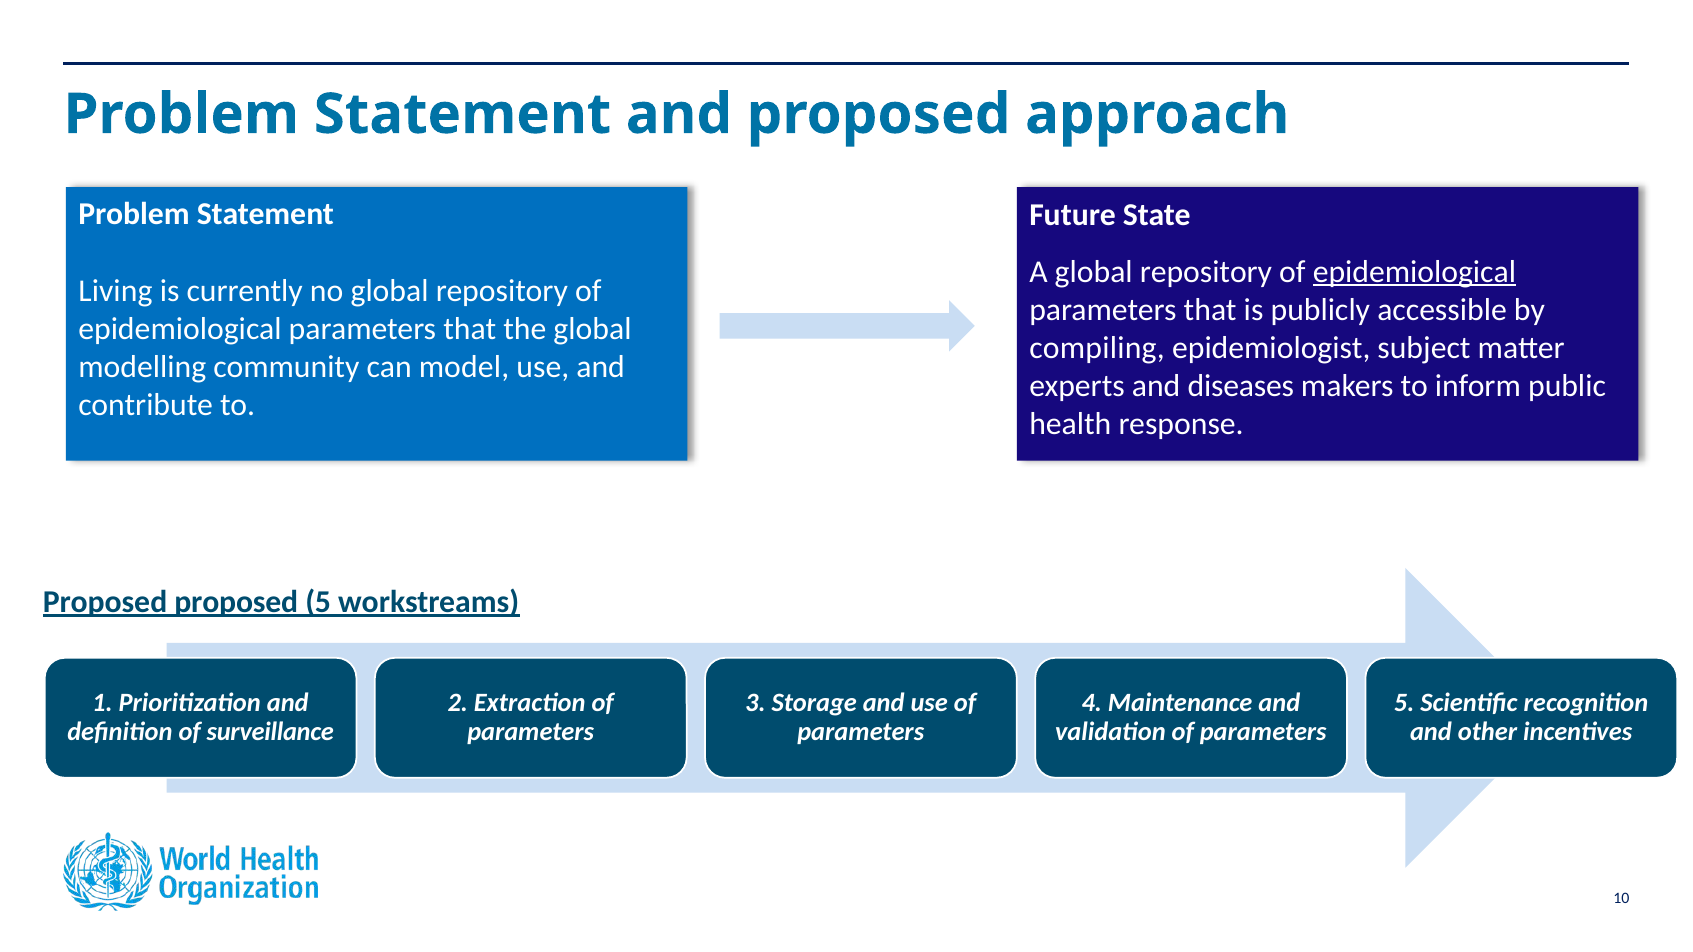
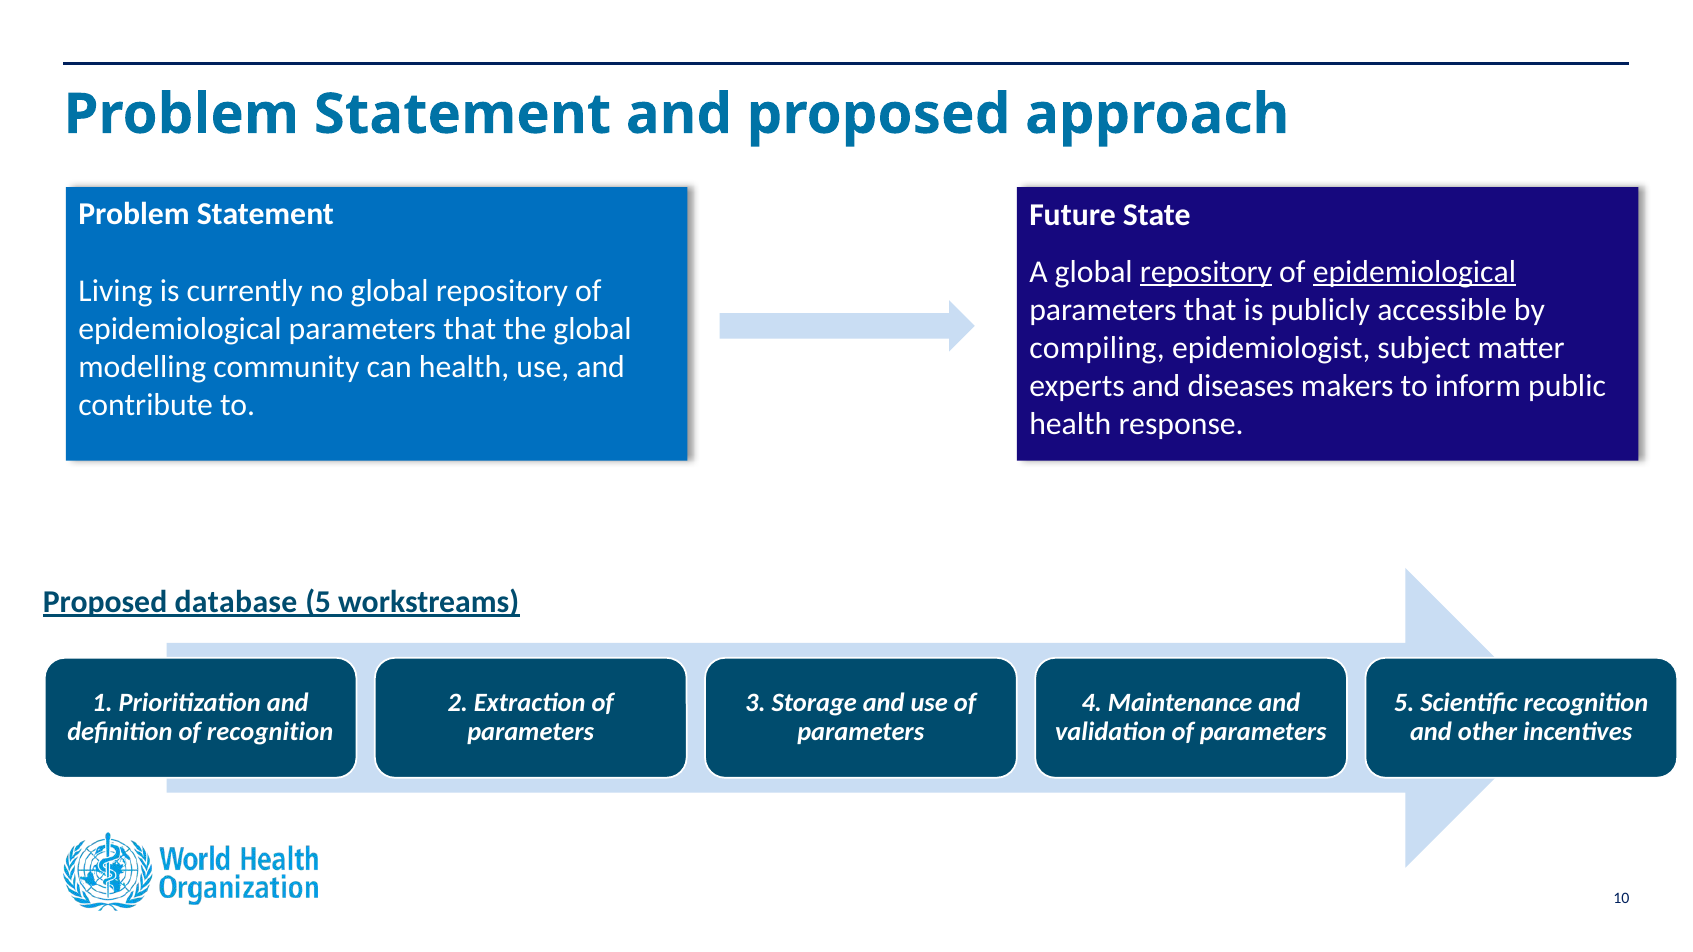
repository at (1206, 272) underline: none -> present
can model: model -> health
Proposed proposed: proposed -> database
of surveillance: surveillance -> recognition
